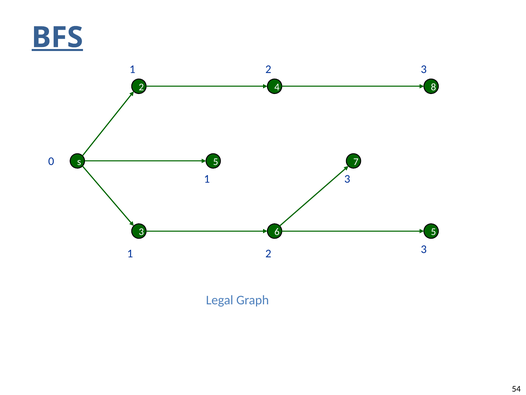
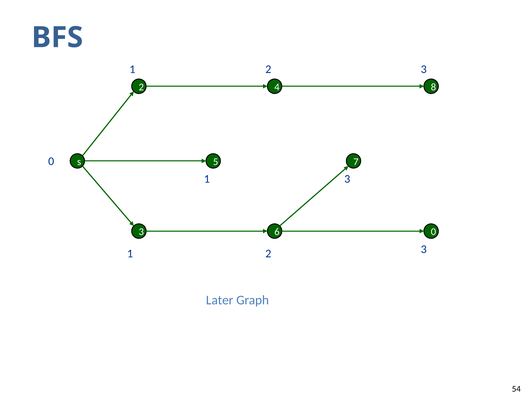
BFS underline: present -> none
6 5: 5 -> 0
Legal: Legal -> Later
